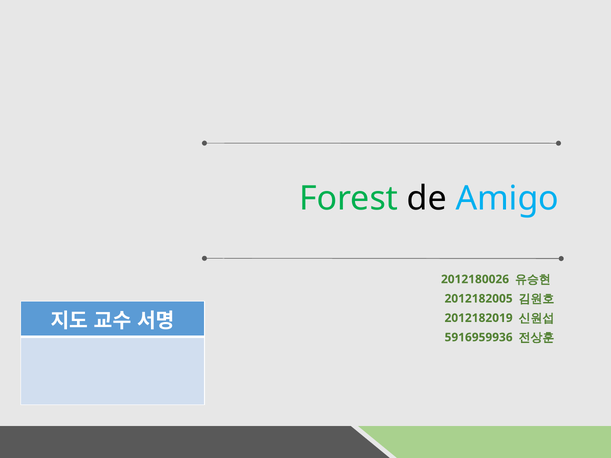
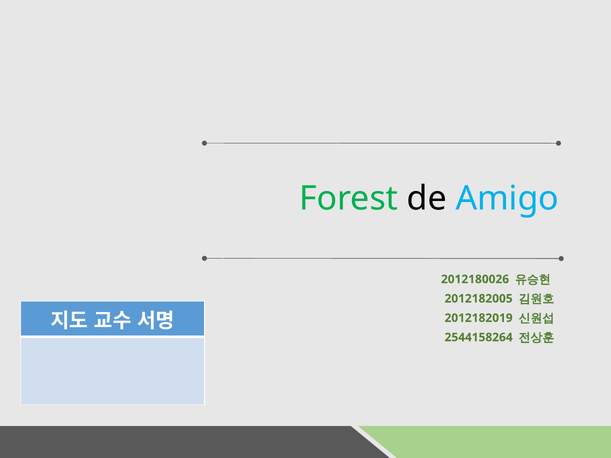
5916959936: 5916959936 -> 2544158264
